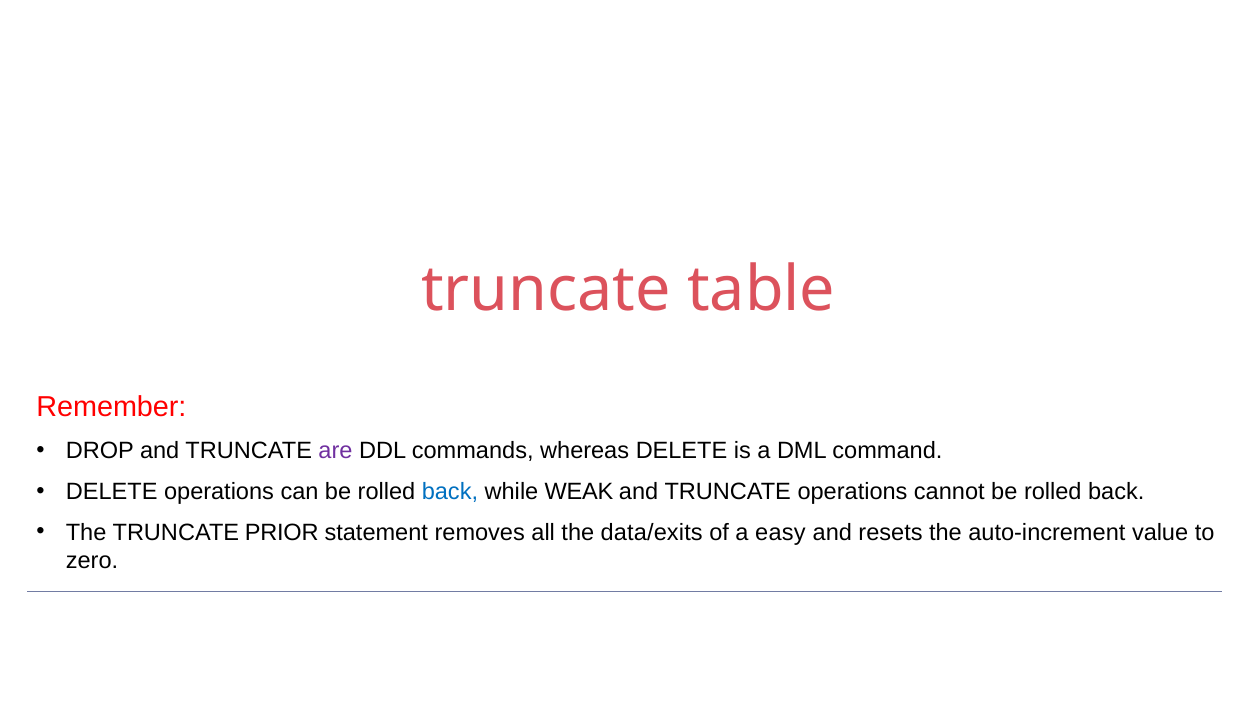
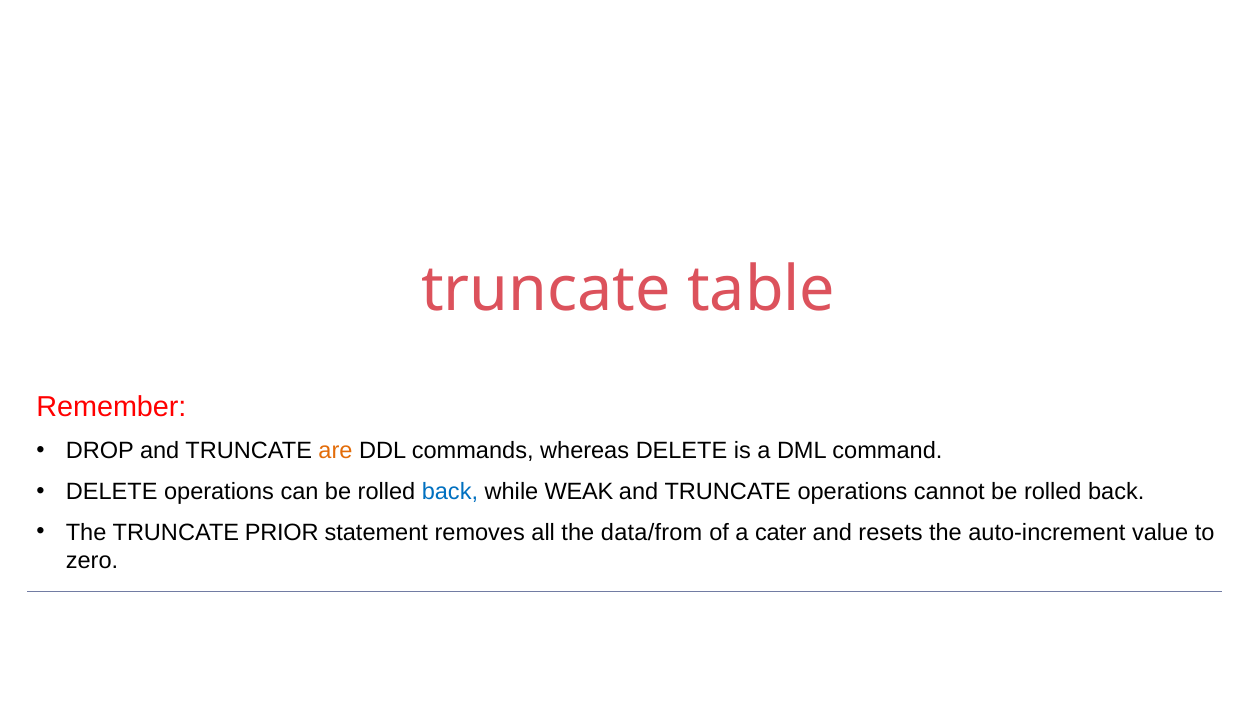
are colour: purple -> orange
data/exits: data/exits -> data/from
easy: easy -> cater
